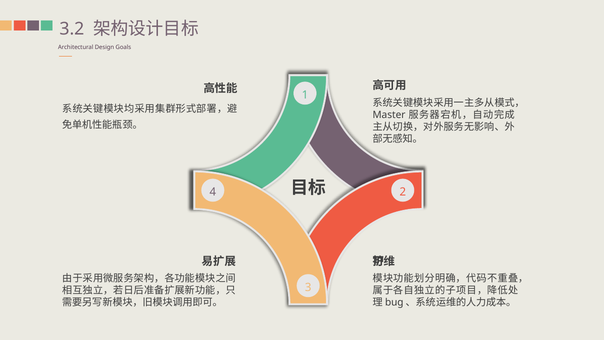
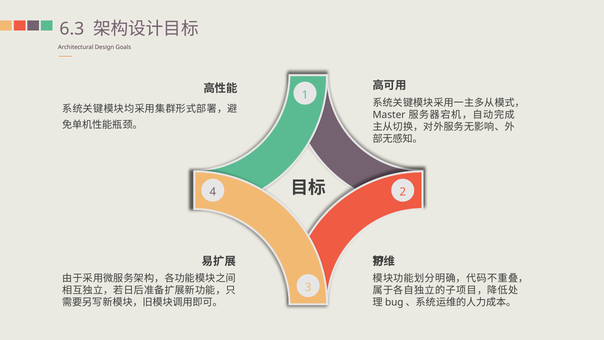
3.2: 3.2 -> 6.3
